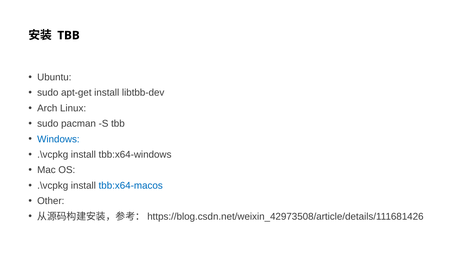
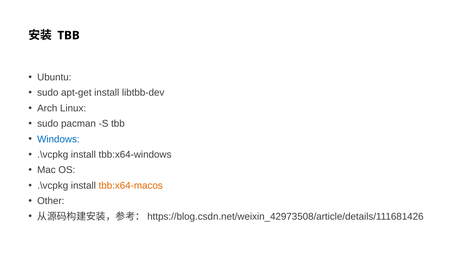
tbb:x64-macos colour: blue -> orange
